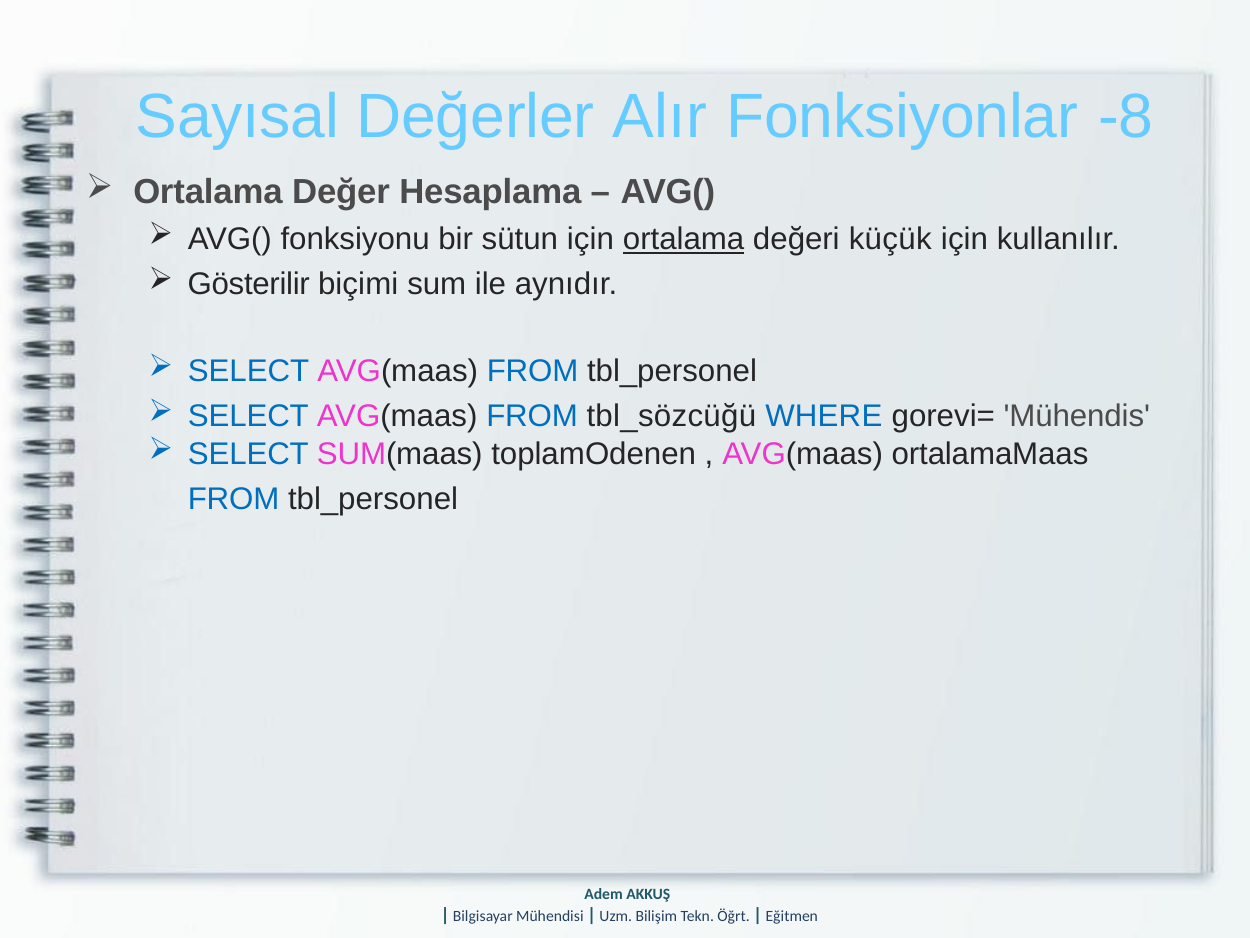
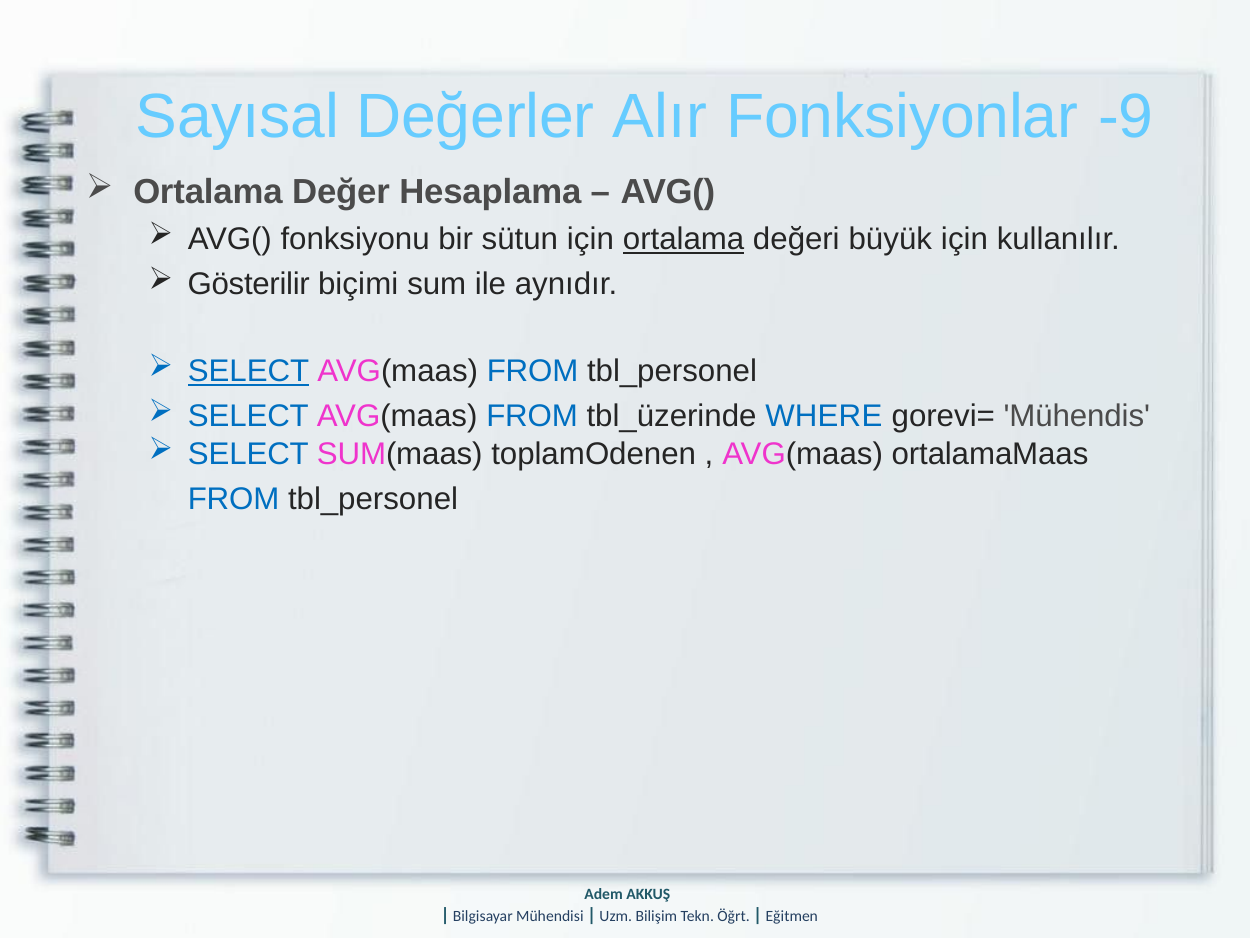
-8: -8 -> -9
küçük: küçük -> büyük
SELECT at (249, 371) underline: none -> present
tbl_sözcüğü: tbl_sözcüğü -> tbl_üzerinde
